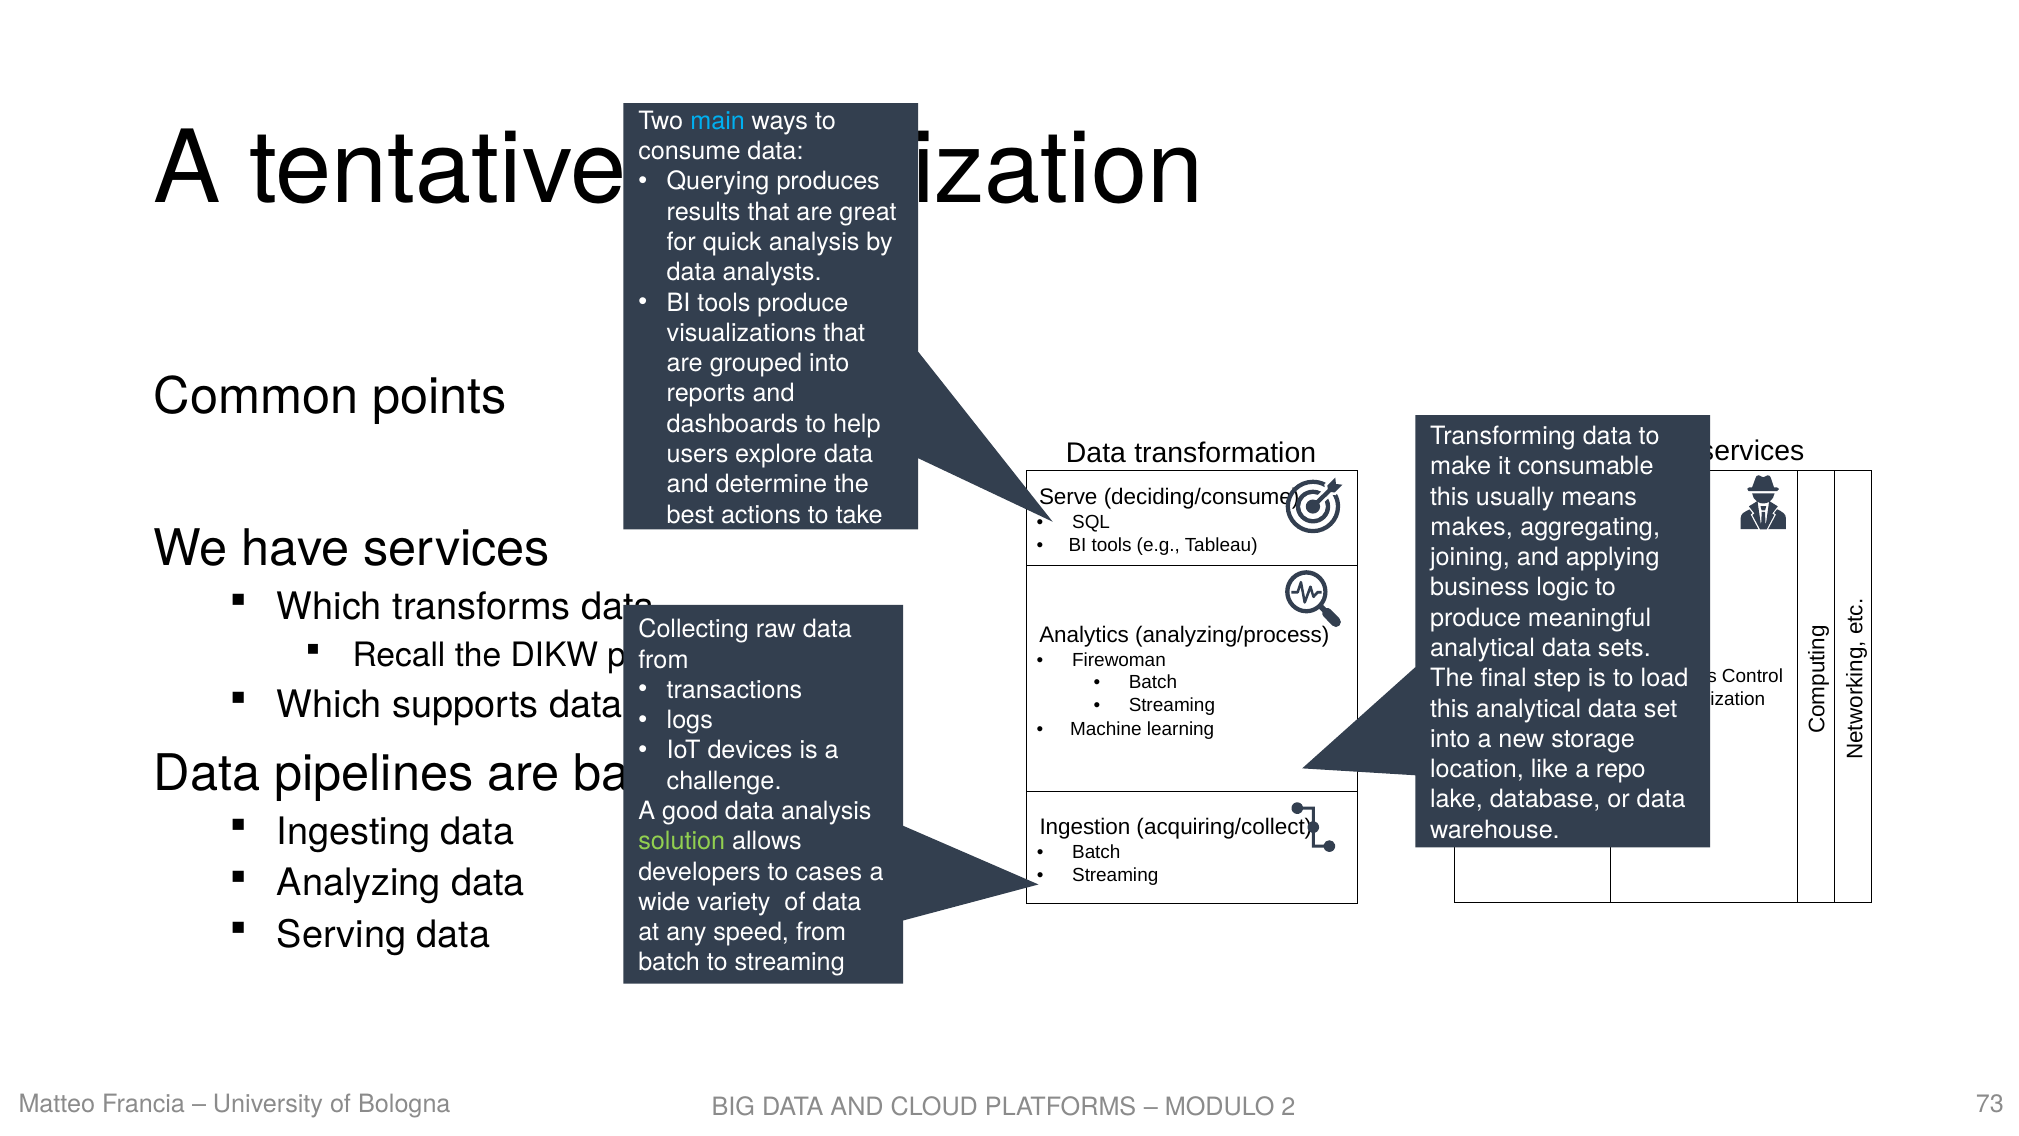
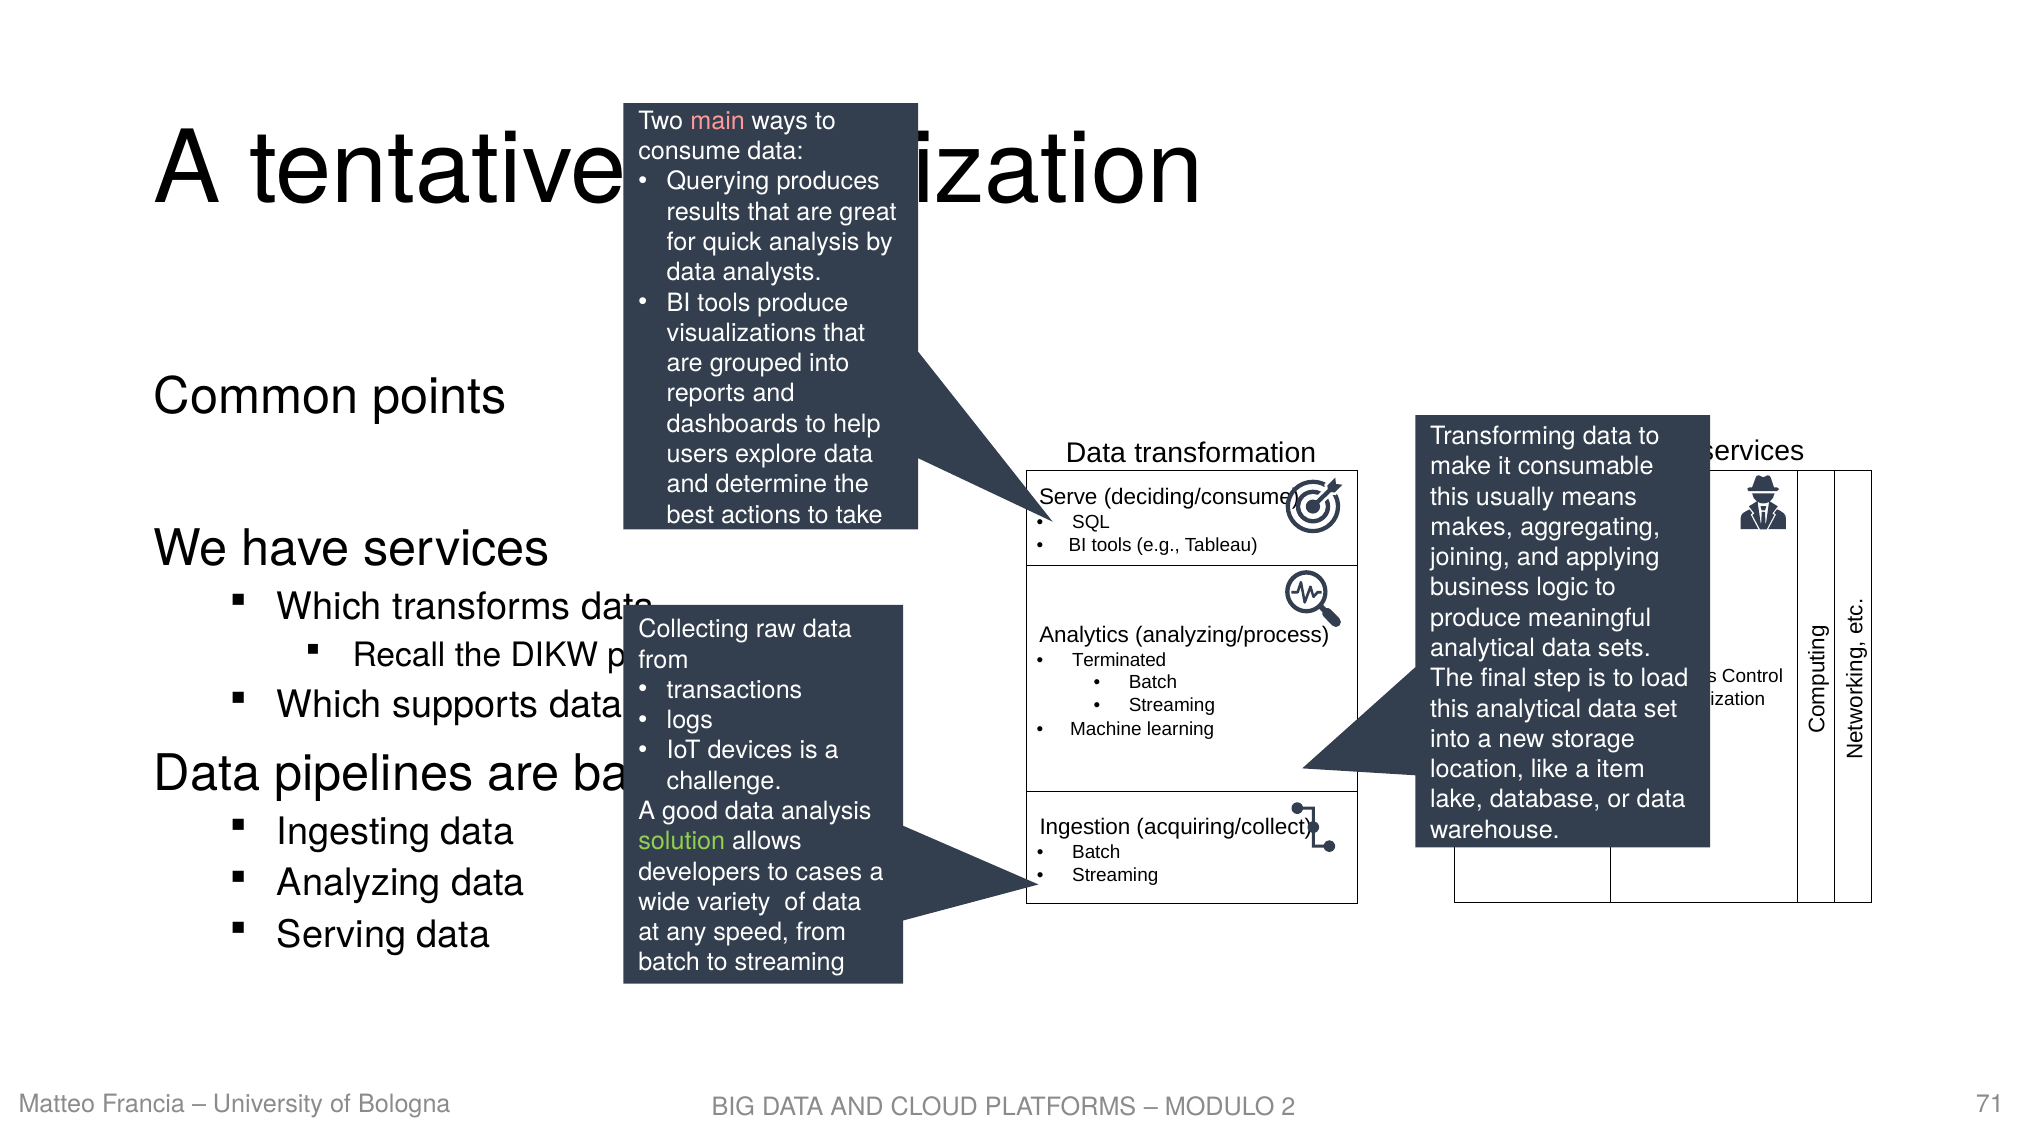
main colour: light blue -> pink
Firewoman: Firewoman -> Terminated
repo: repo -> item
73: 73 -> 71
